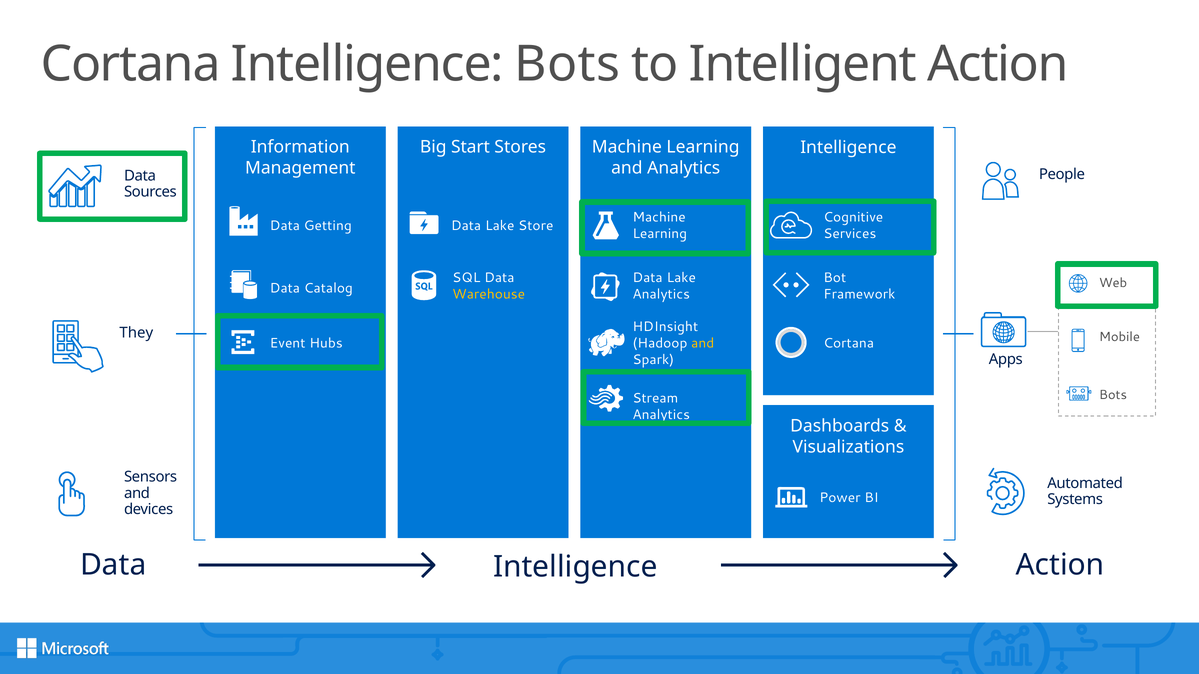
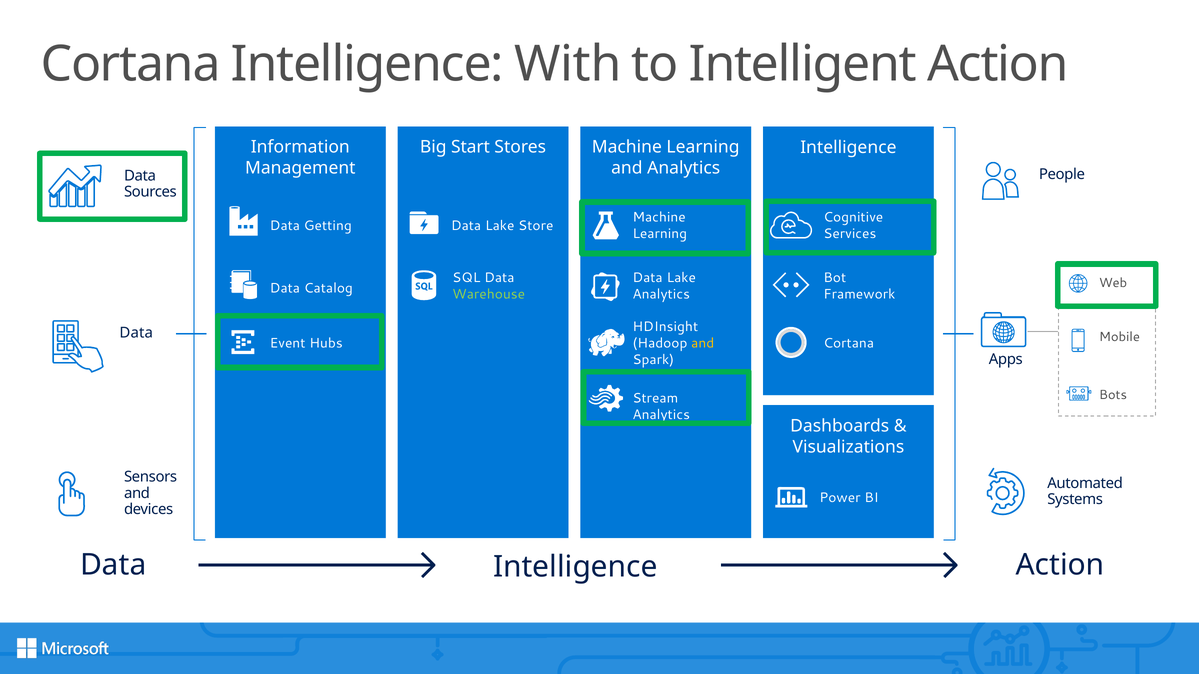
Intelligence Bots: Bots -> With
Warehouse colour: yellow -> light green
They at (136, 333): They -> Data
